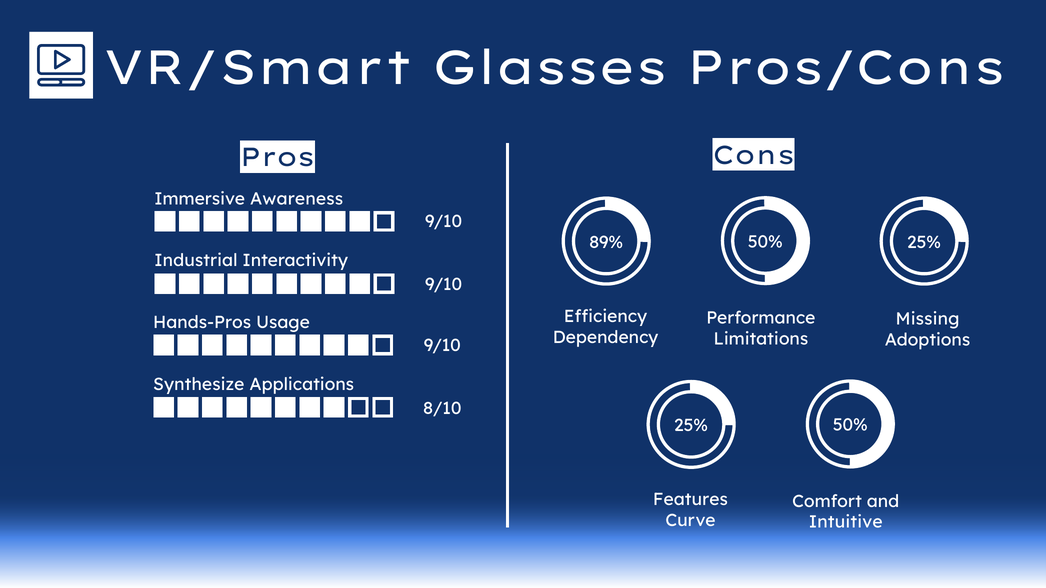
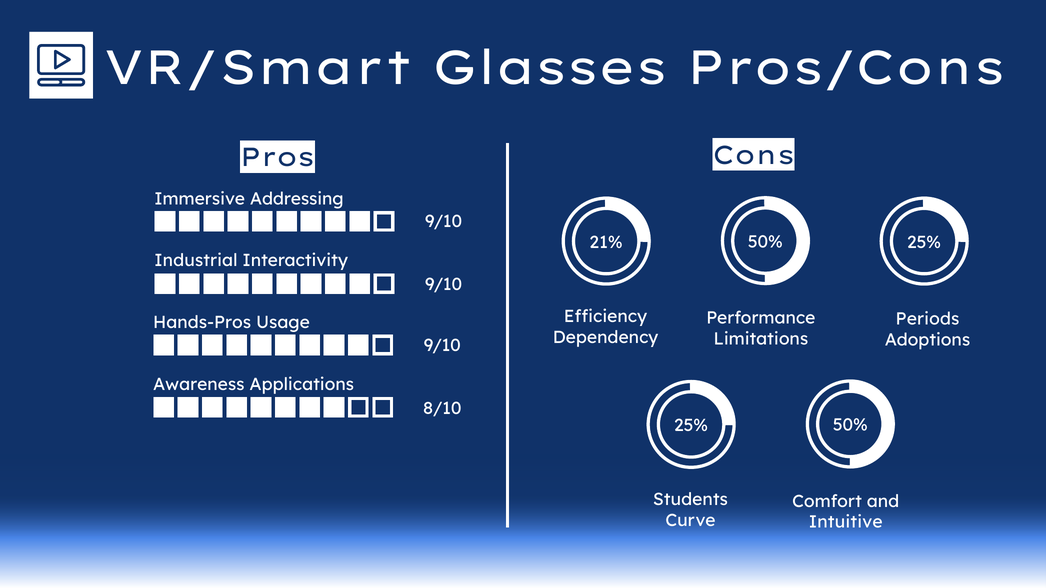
Awareness: Awareness -> Addressing
89%: 89% -> 21%
Missing: Missing -> Periods
Synthesize: Synthesize -> Awareness
Features: Features -> Students
